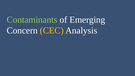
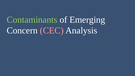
CEC colour: yellow -> pink
